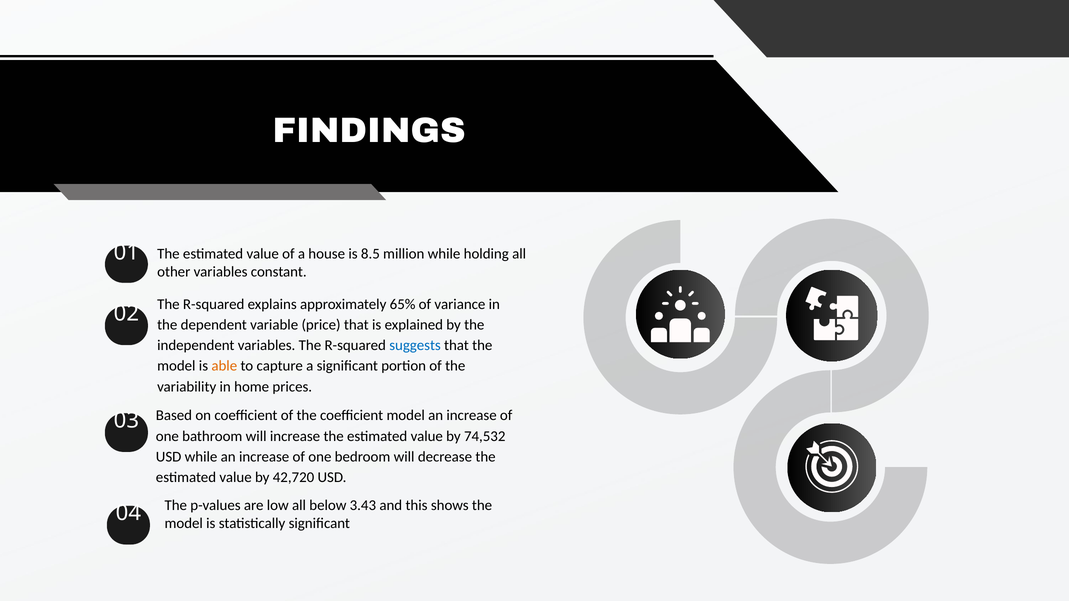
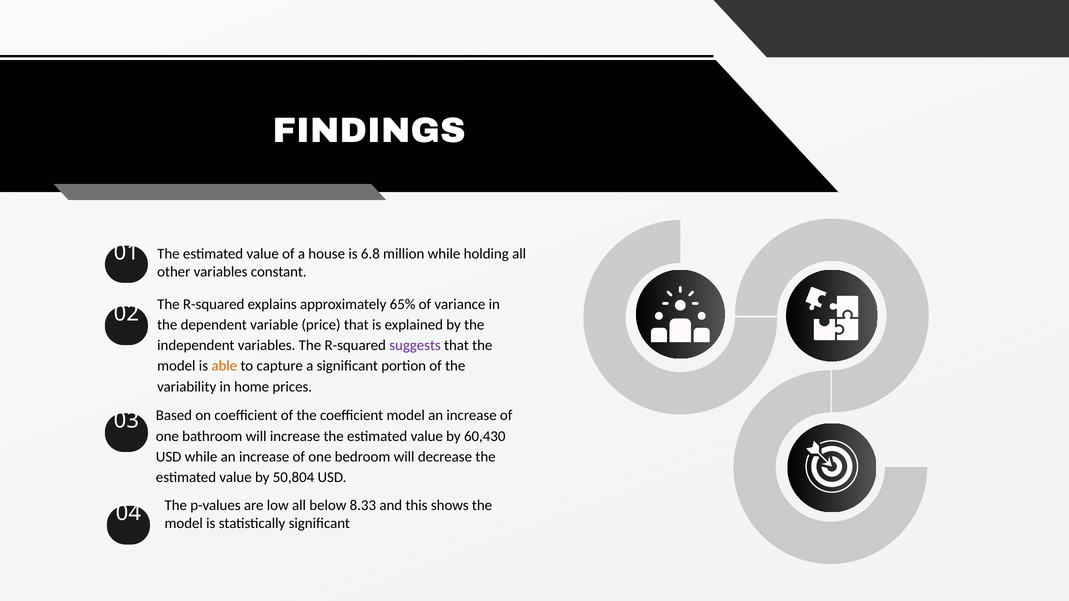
8.5: 8.5 -> 6.8
suggests colour: blue -> purple
74,532: 74,532 -> 60,430
42,720: 42,720 -> 50,804
3.43: 3.43 -> 8.33
